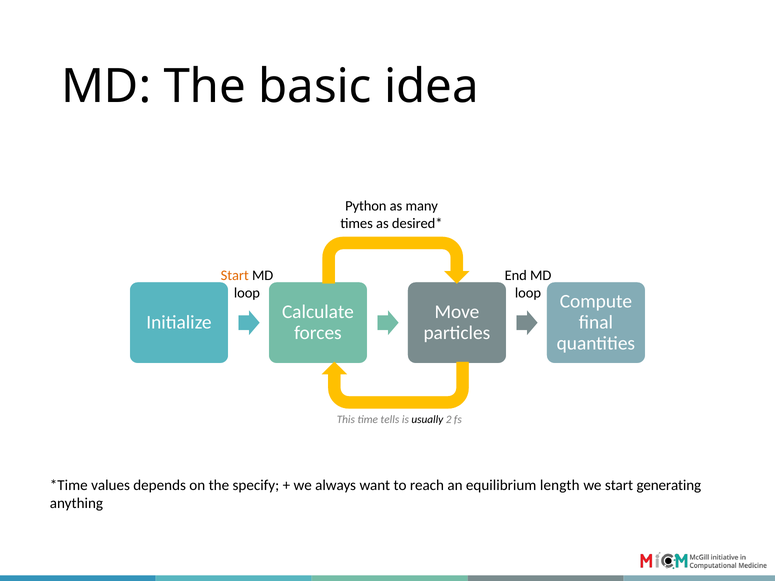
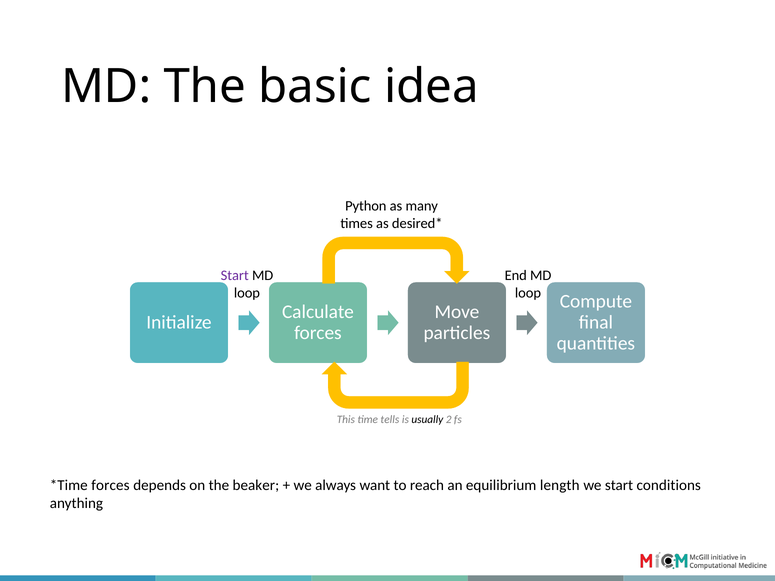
Start at (235, 276) colour: orange -> purple
values at (111, 485): values -> forces
specify: specify -> beaker
generating: generating -> conditions
